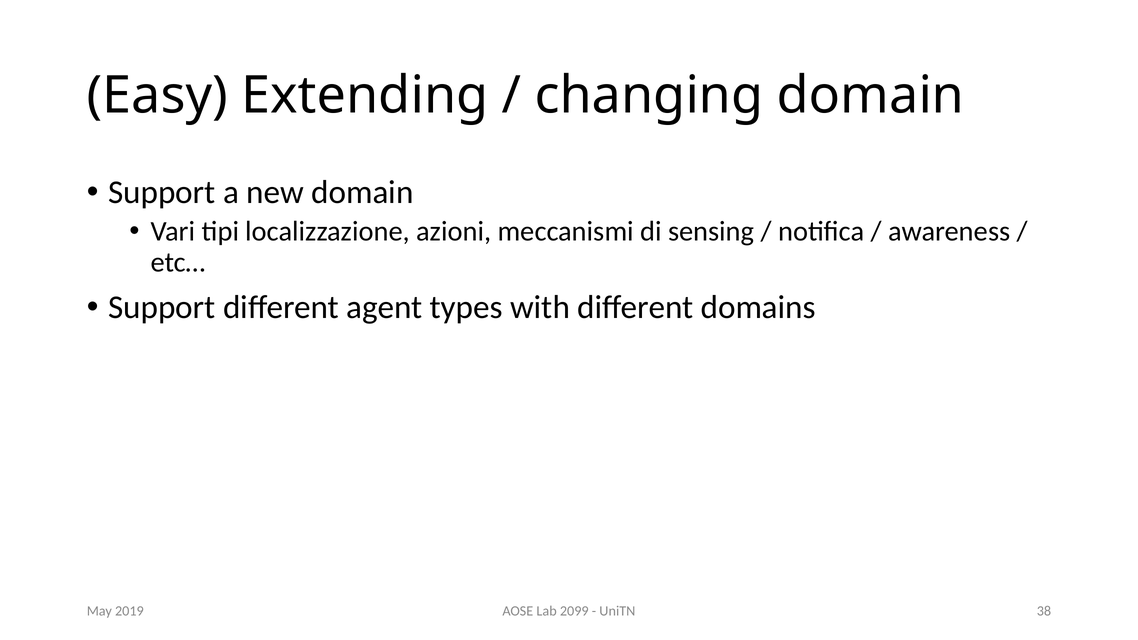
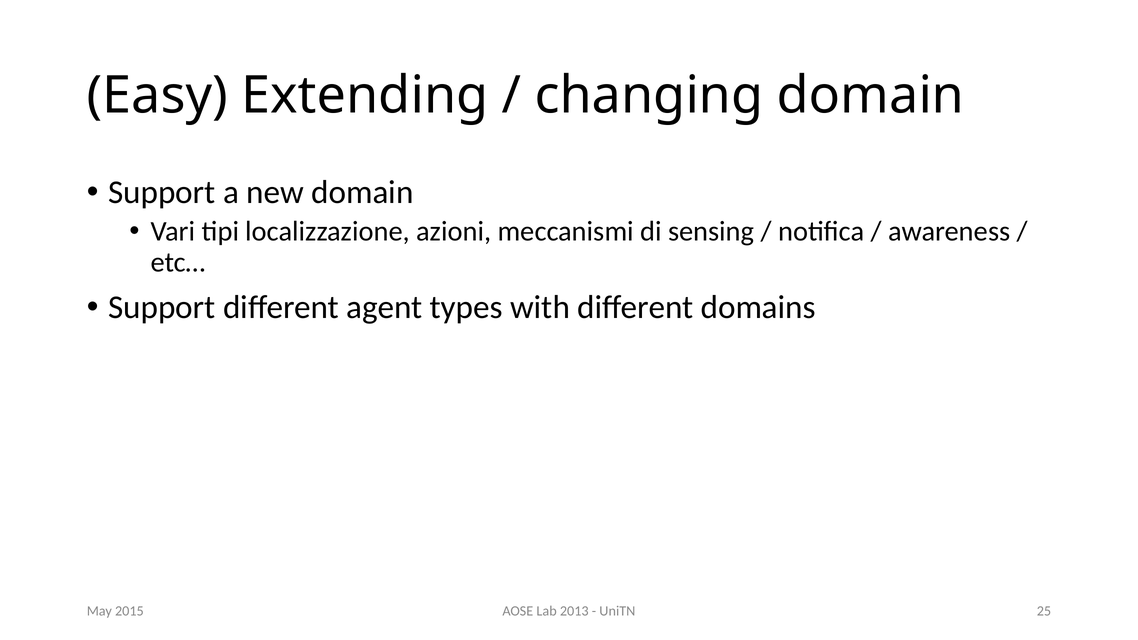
2099: 2099 -> 2013
38: 38 -> 25
2019: 2019 -> 2015
